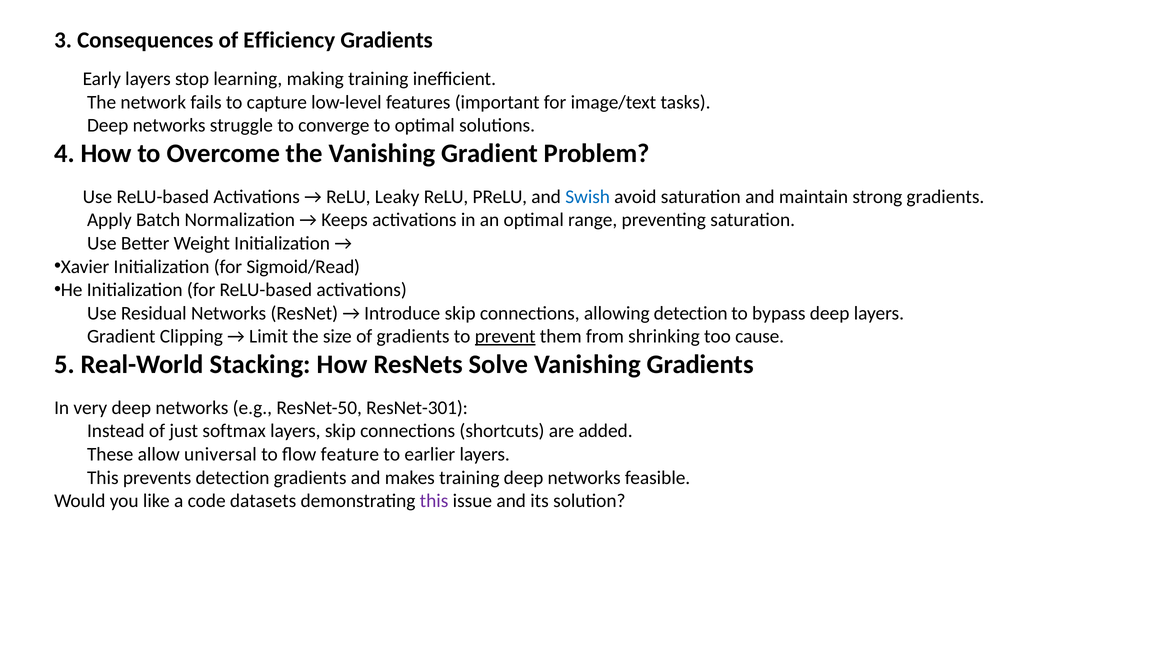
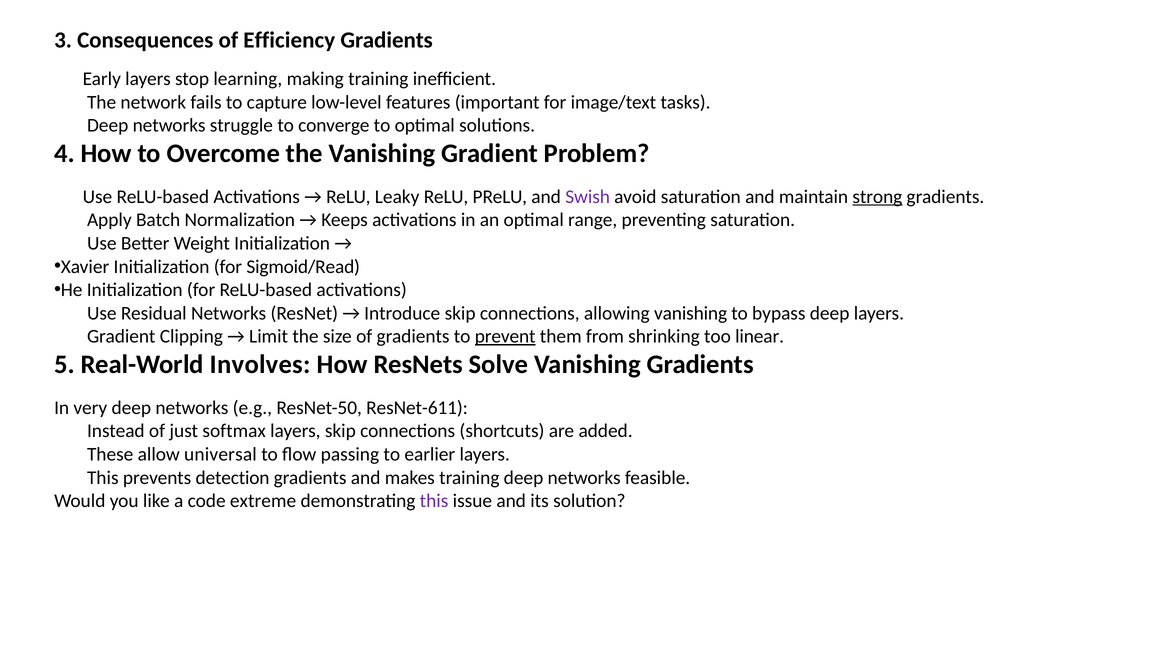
Swish colour: blue -> purple
strong underline: none -> present
allowing detection: detection -> vanishing
cause: cause -> linear
Stacking: Stacking -> Involves
ResNet-301: ResNet-301 -> ResNet-611
feature: feature -> passing
datasets: datasets -> extreme
